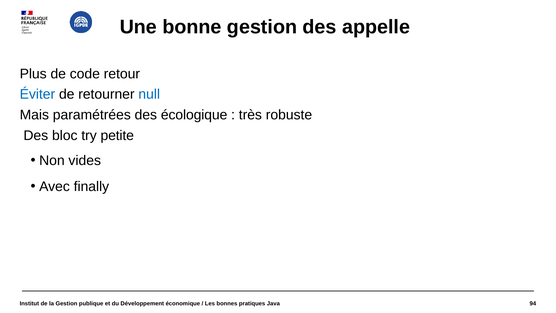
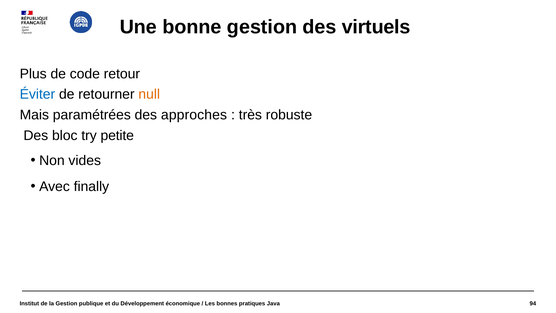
appelle: appelle -> virtuels
null colour: blue -> orange
écologique: écologique -> approches
